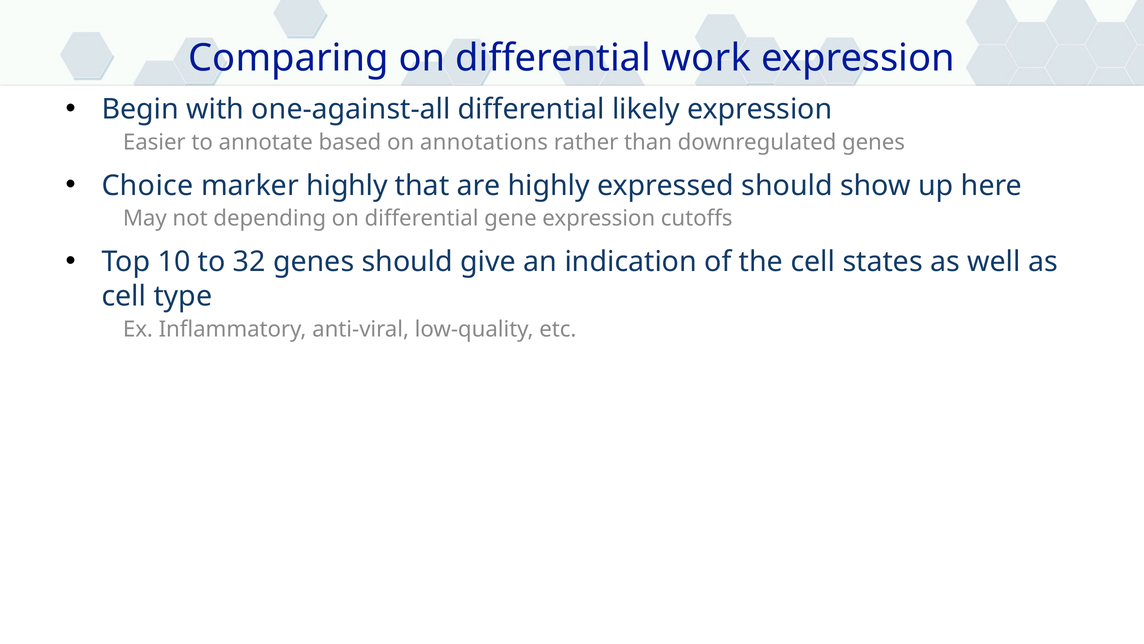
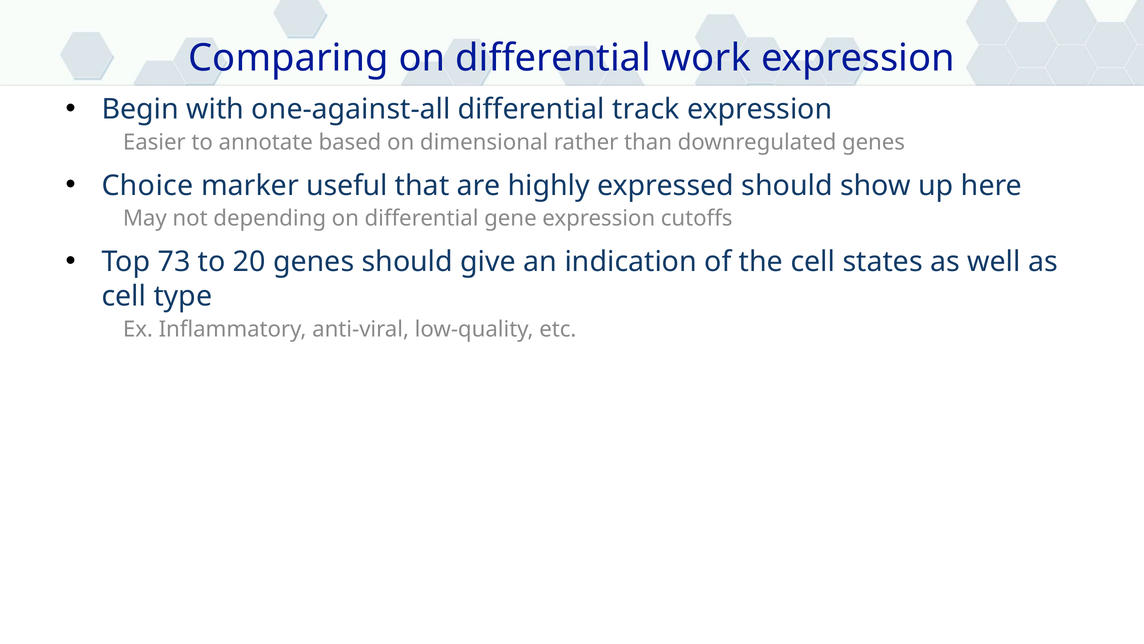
likely: likely -> track
annotations: annotations -> dimensional
marker highly: highly -> useful
10: 10 -> 73
32: 32 -> 20
